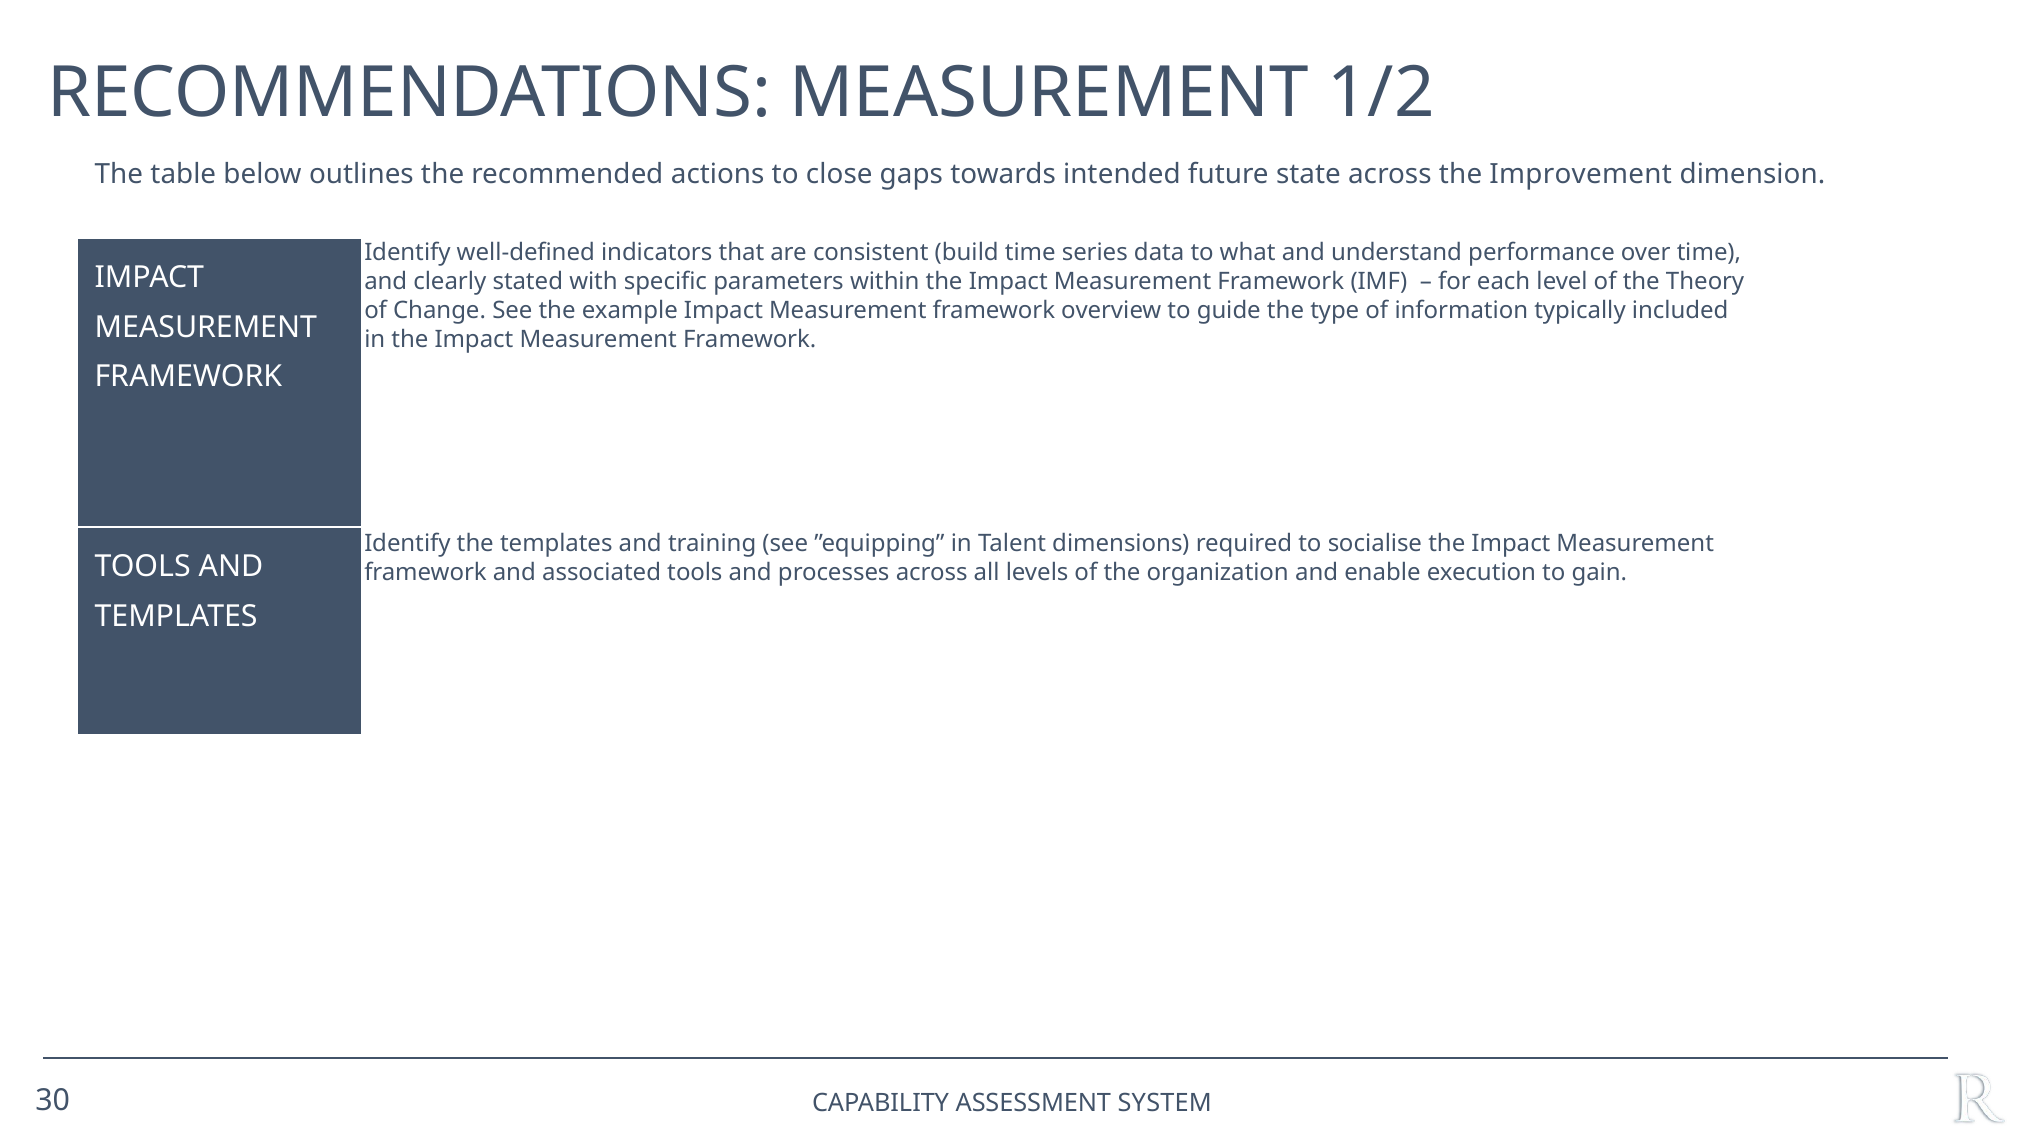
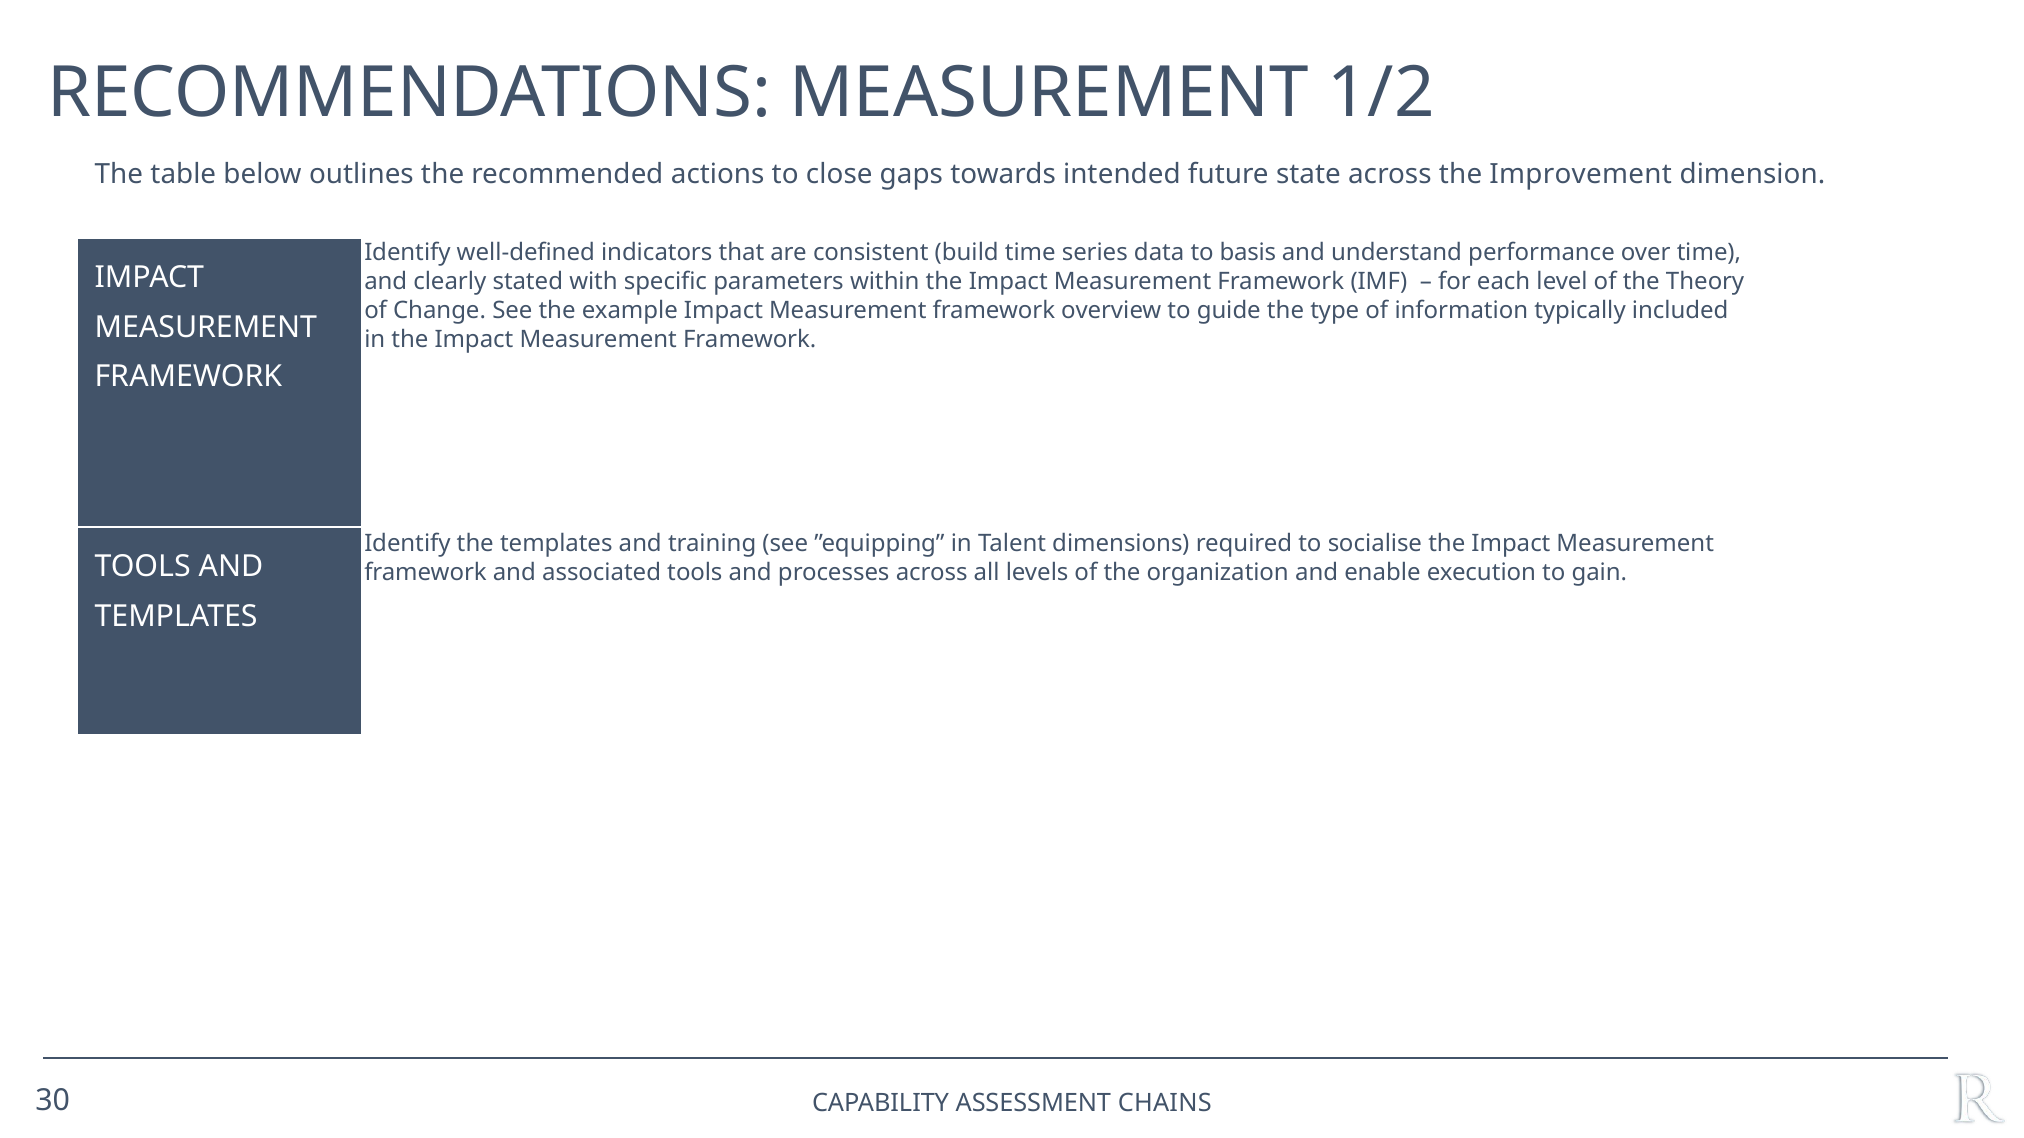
what: what -> basis
SYSTEM: SYSTEM -> CHAINS
